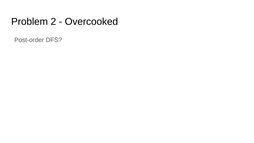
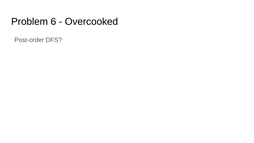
2: 2 -> 6
